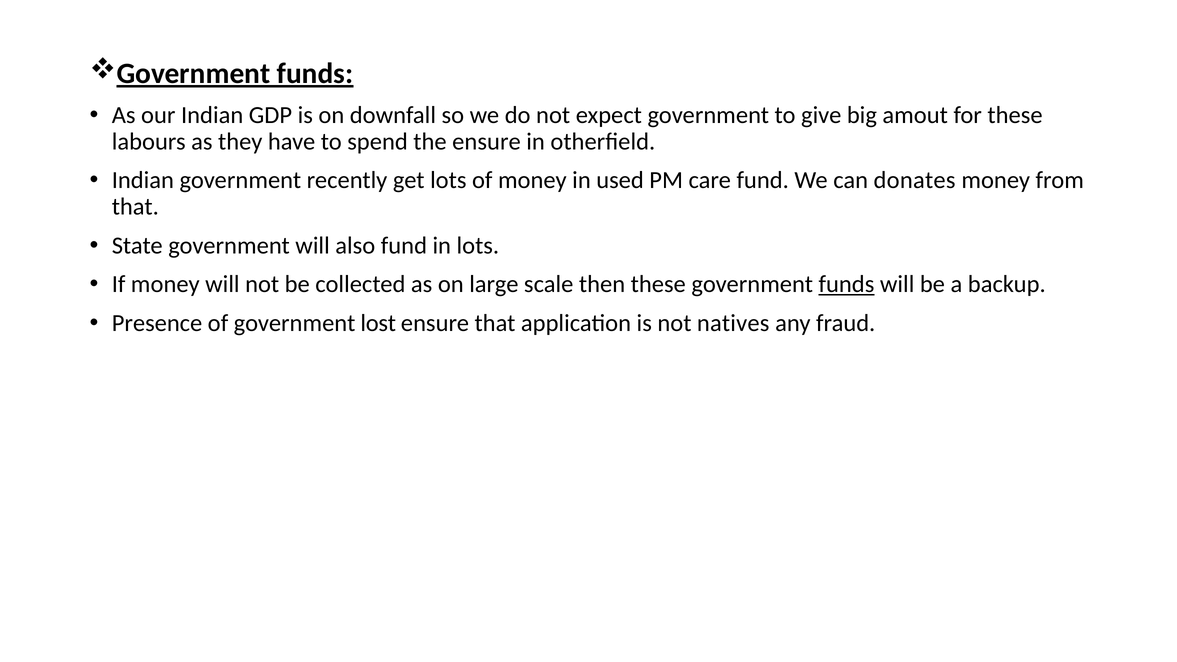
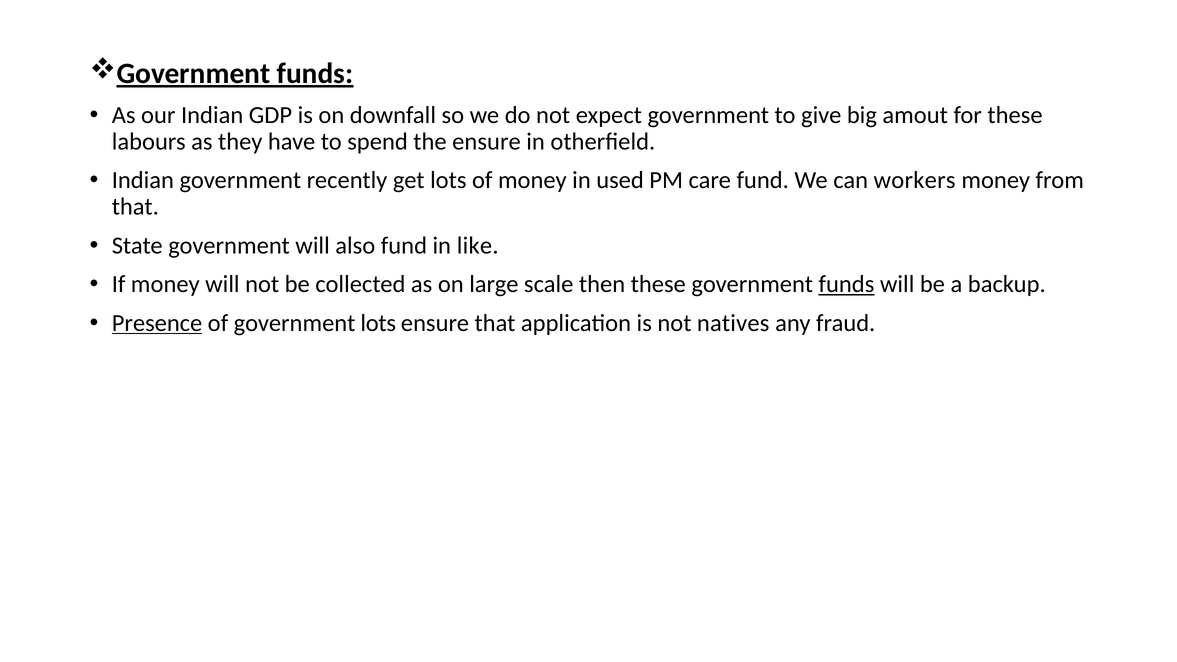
donates: donates -> workers
in lots: lots -> like
Presence underline: none -> present
government lost: lost -> lots
